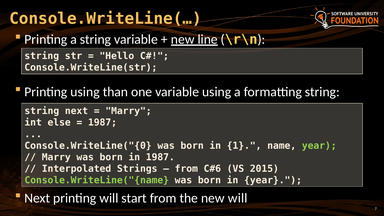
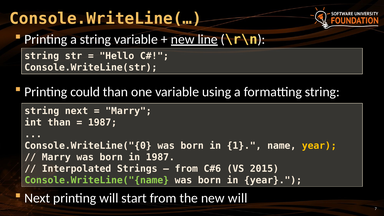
Printing using: using -> could
int else: else -> than
year at (319, 146) colour: light green -> yellow
